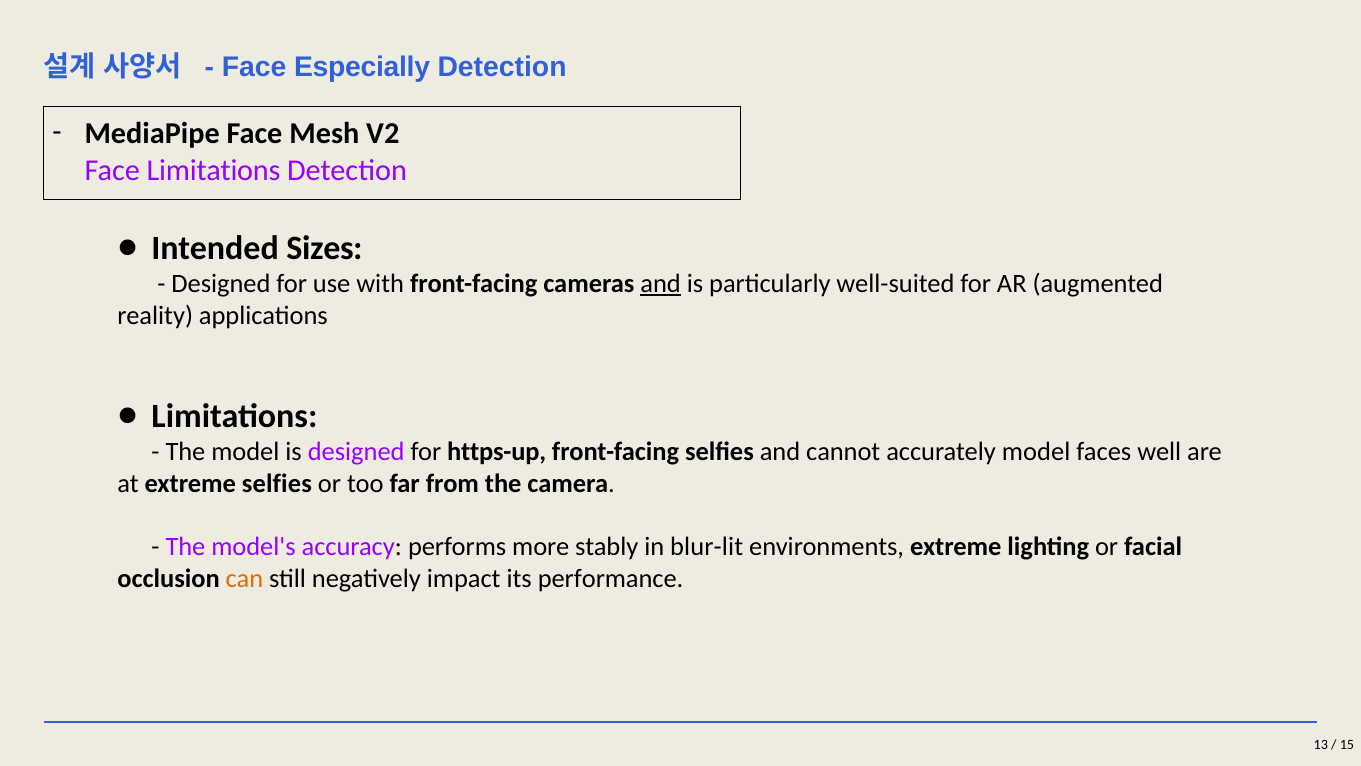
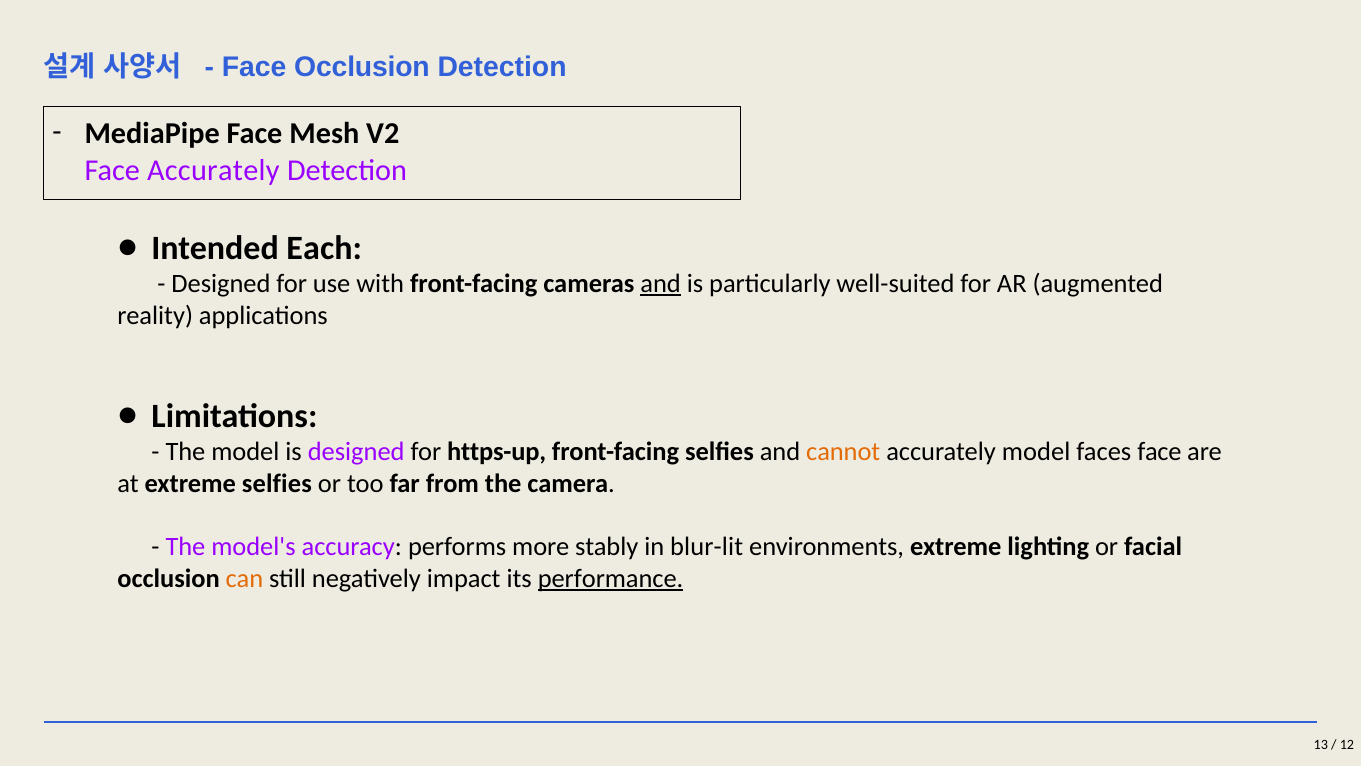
Face Especially: Especially -> Occlusion
Face Limitations: Limitations -> Accurately
Sizes: Sizes -> Each
cannot colour: black -> orange
faces well: well -> face
performance underline: none -> present
15: 15 -> 12
